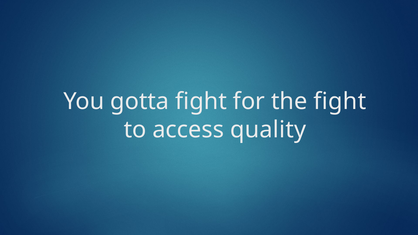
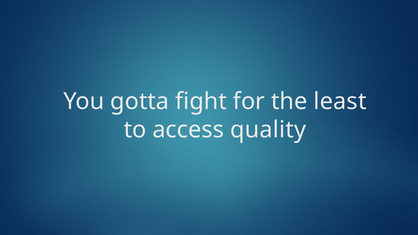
the fight: fight -> least
